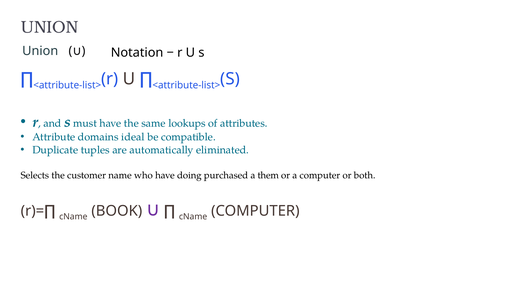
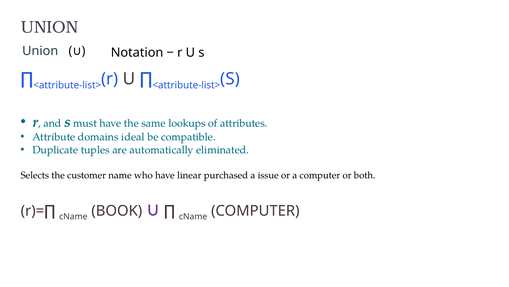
doing: doing -> linear
them: them -> issue
